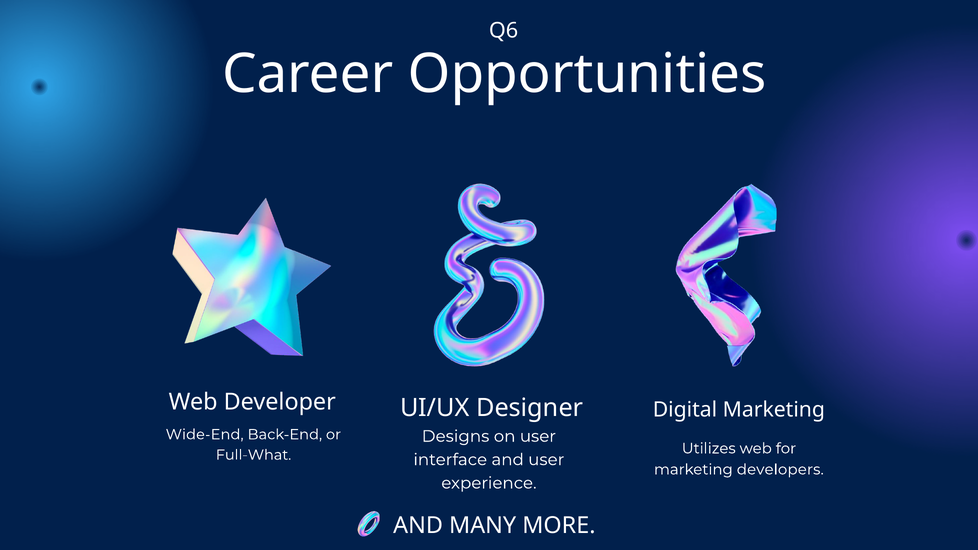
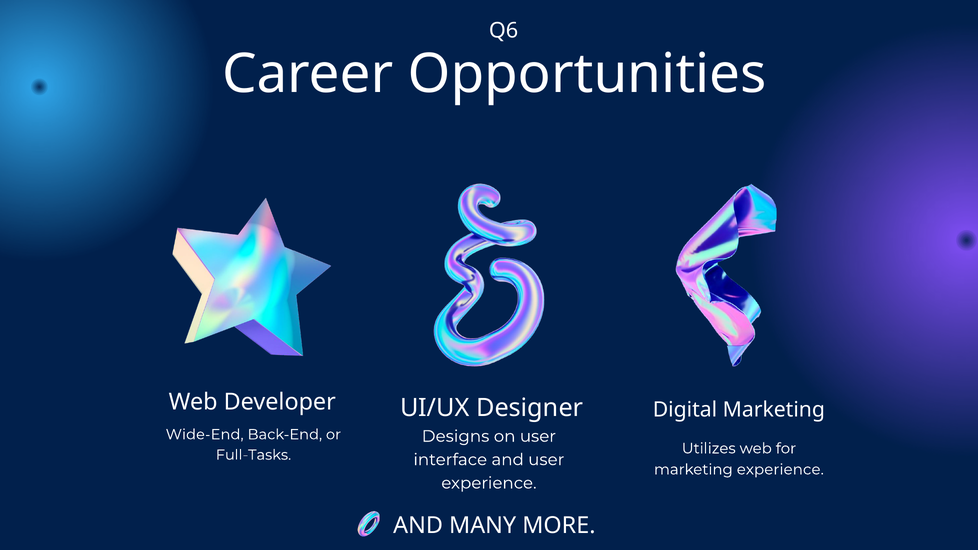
Full-What: Full-What -> Full-Tasks
marketing developers: developers -> experience
